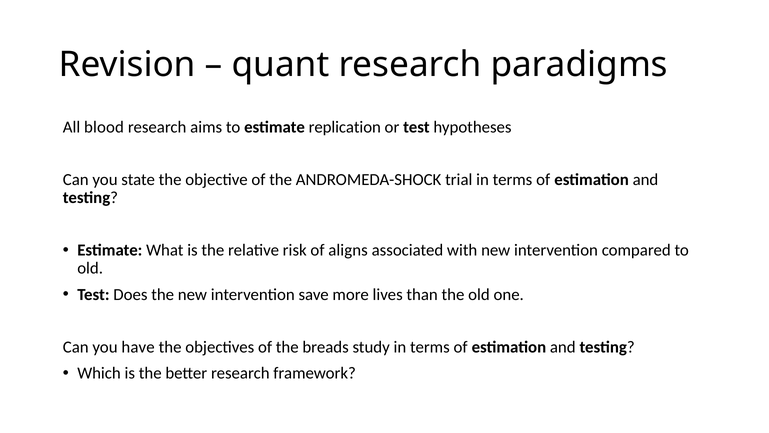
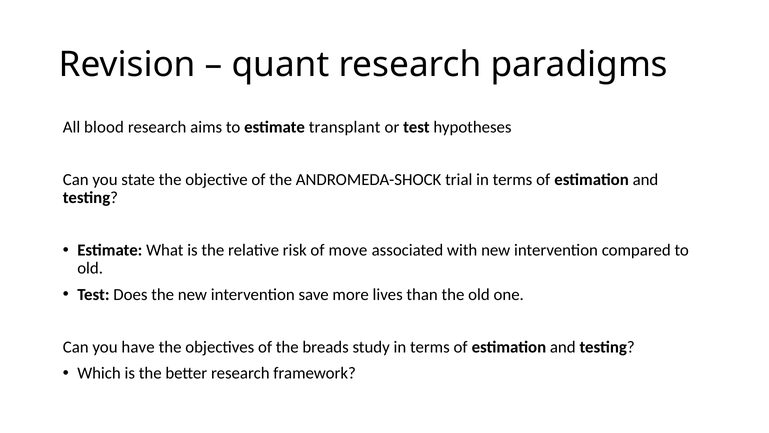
replication: replication -> transplant
aligns: aligns -> move
